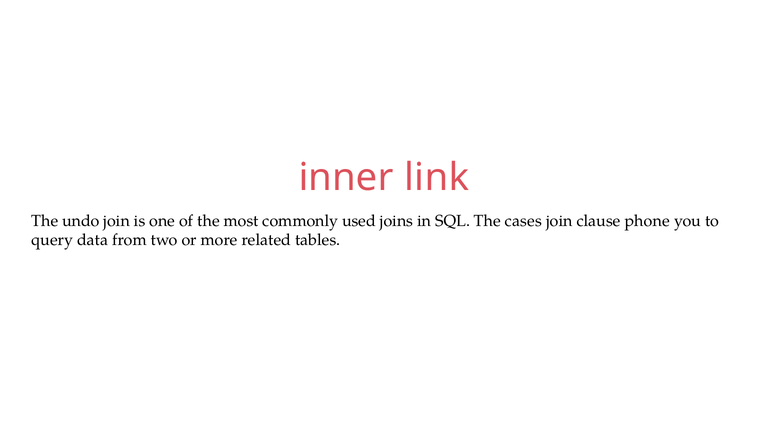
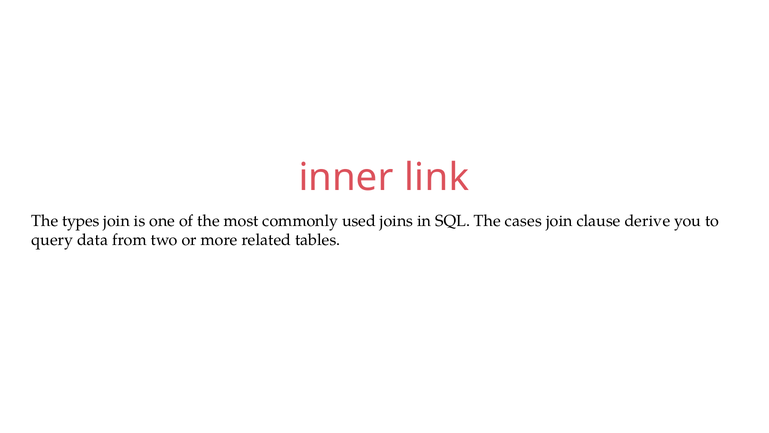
undo: undo -> types
phone: phone -> derive
